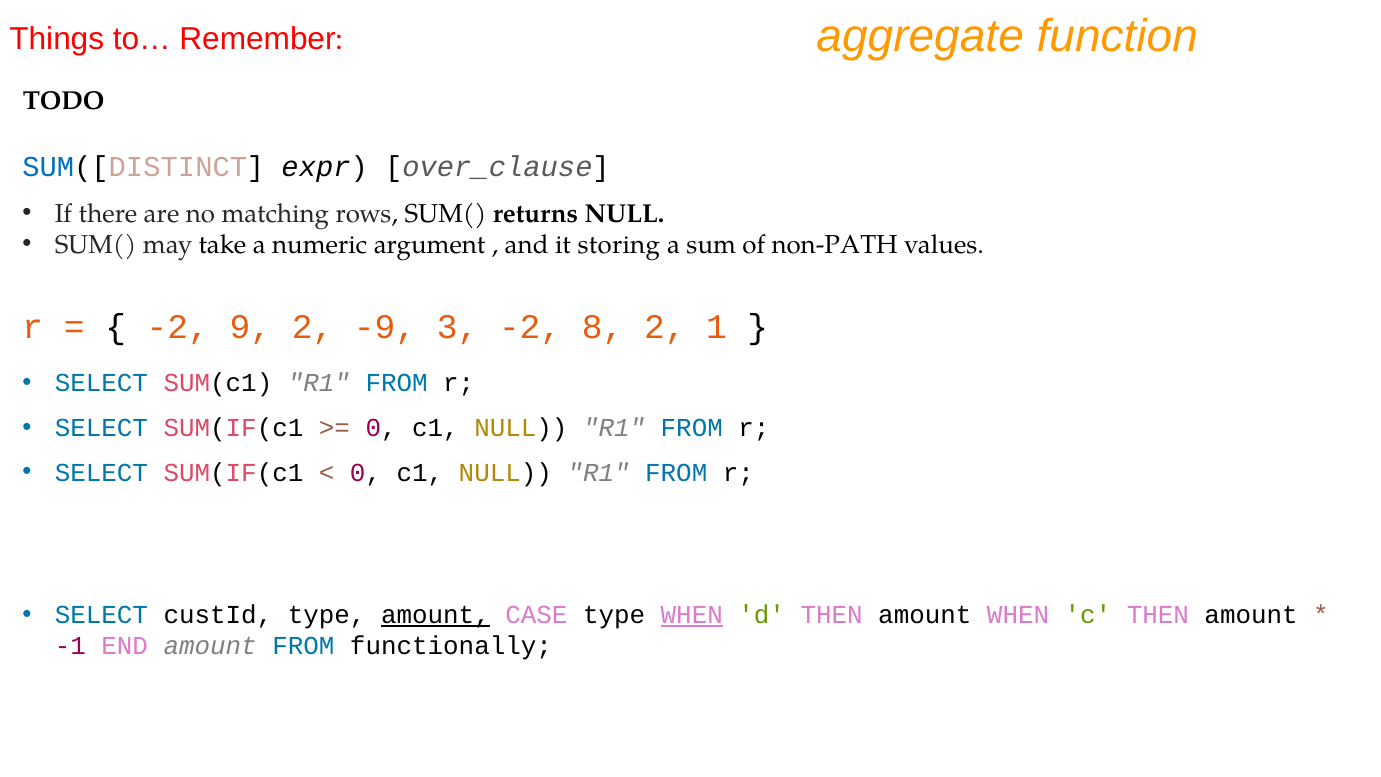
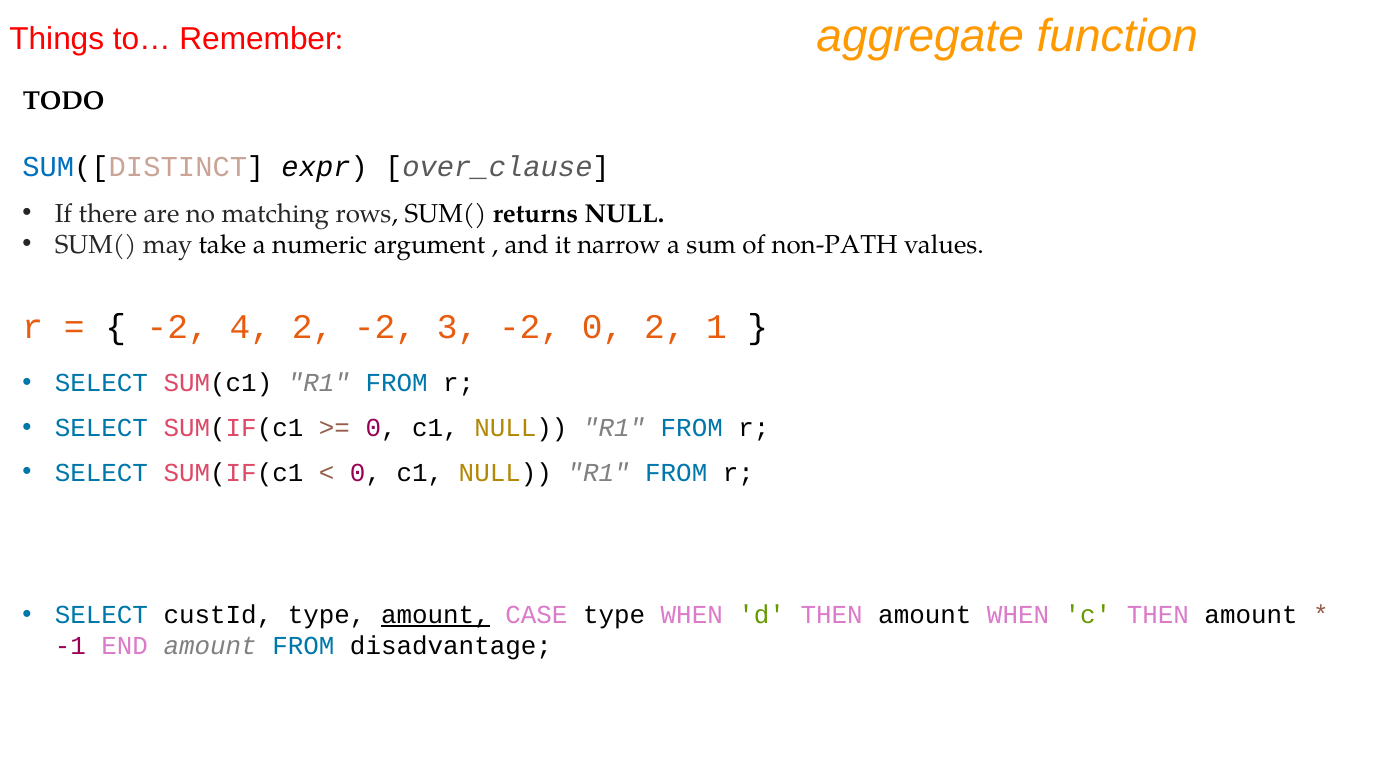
storing: storing -> narrow
9: 9 -> 4
2 -9: -9 -> -2
-2 8: 8 -> 0
WHEN at (692, 615) underline: present -> none
functionally: functionally -> disadvantage
